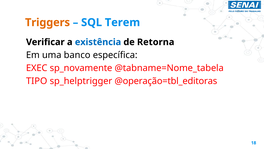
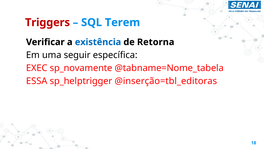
Triggers colour: orange -> red
banco: banco -> seguir
TIPO: TIPO -> ESSA
@operação=tbl_editoras: @operação=tbl_editoras -> @inserção=tbl_editoras
